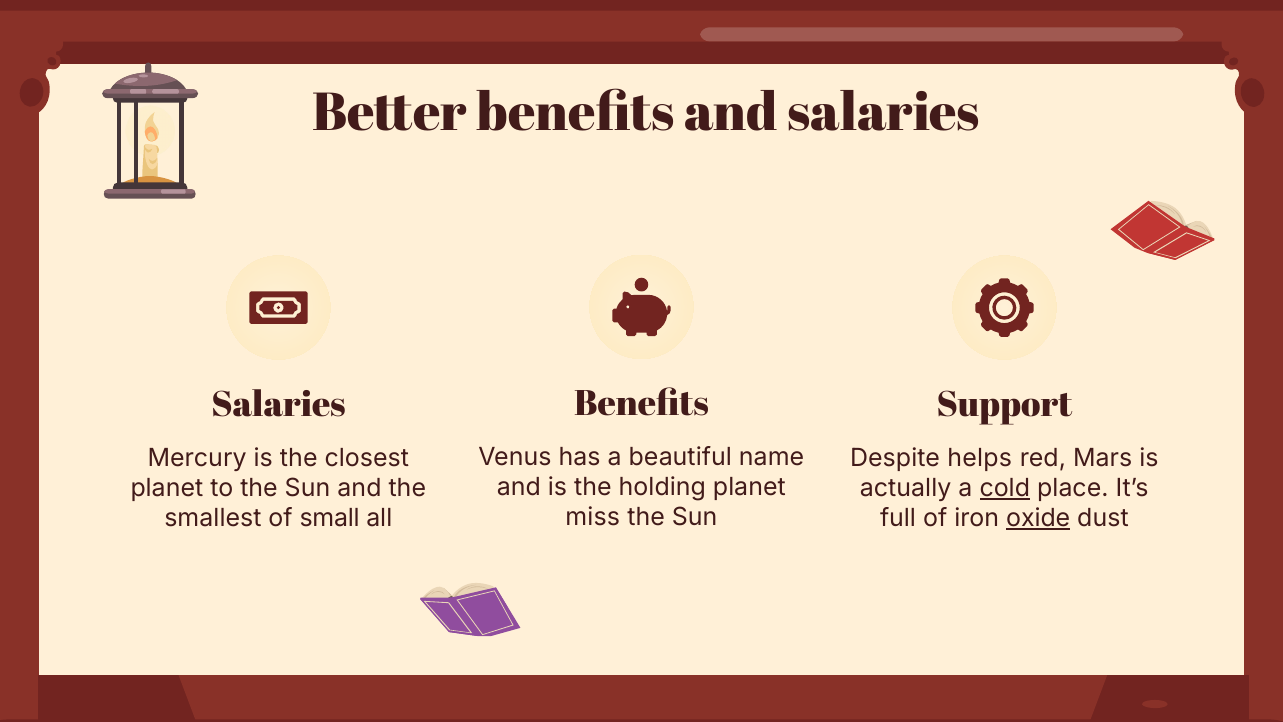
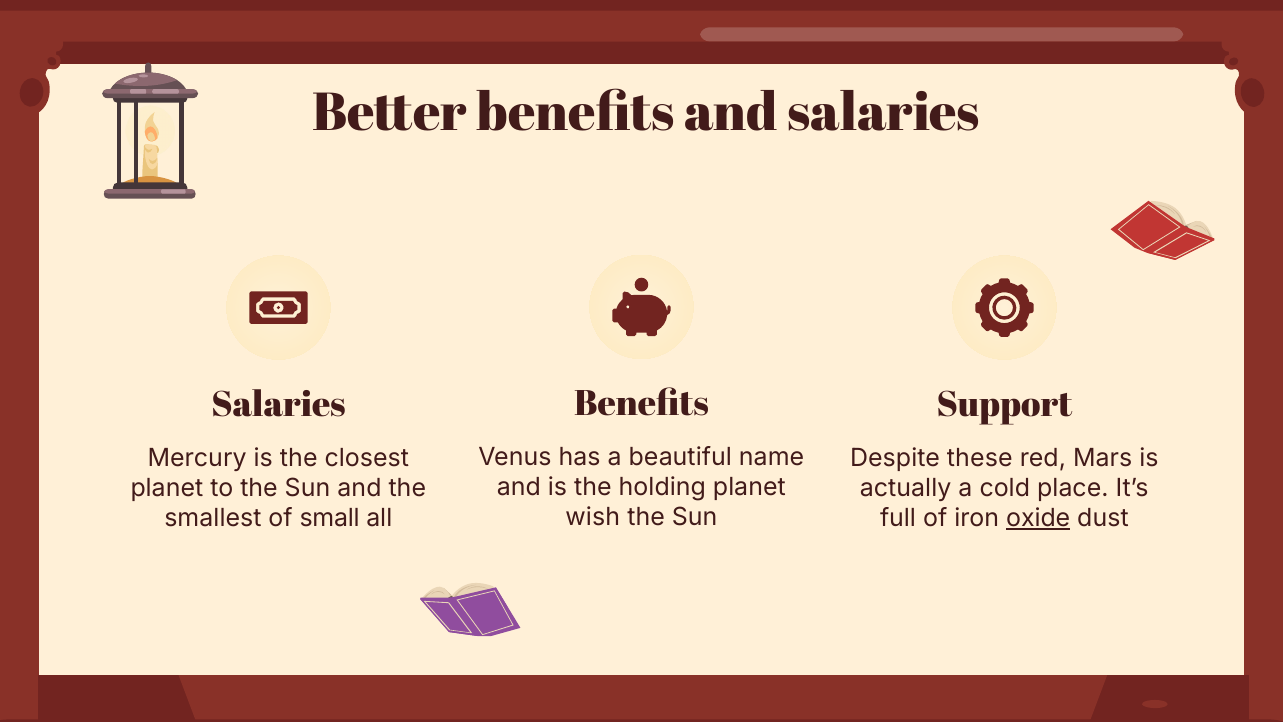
helps: helps -> these
cold underline: present -> none
miss: miss -> wish
